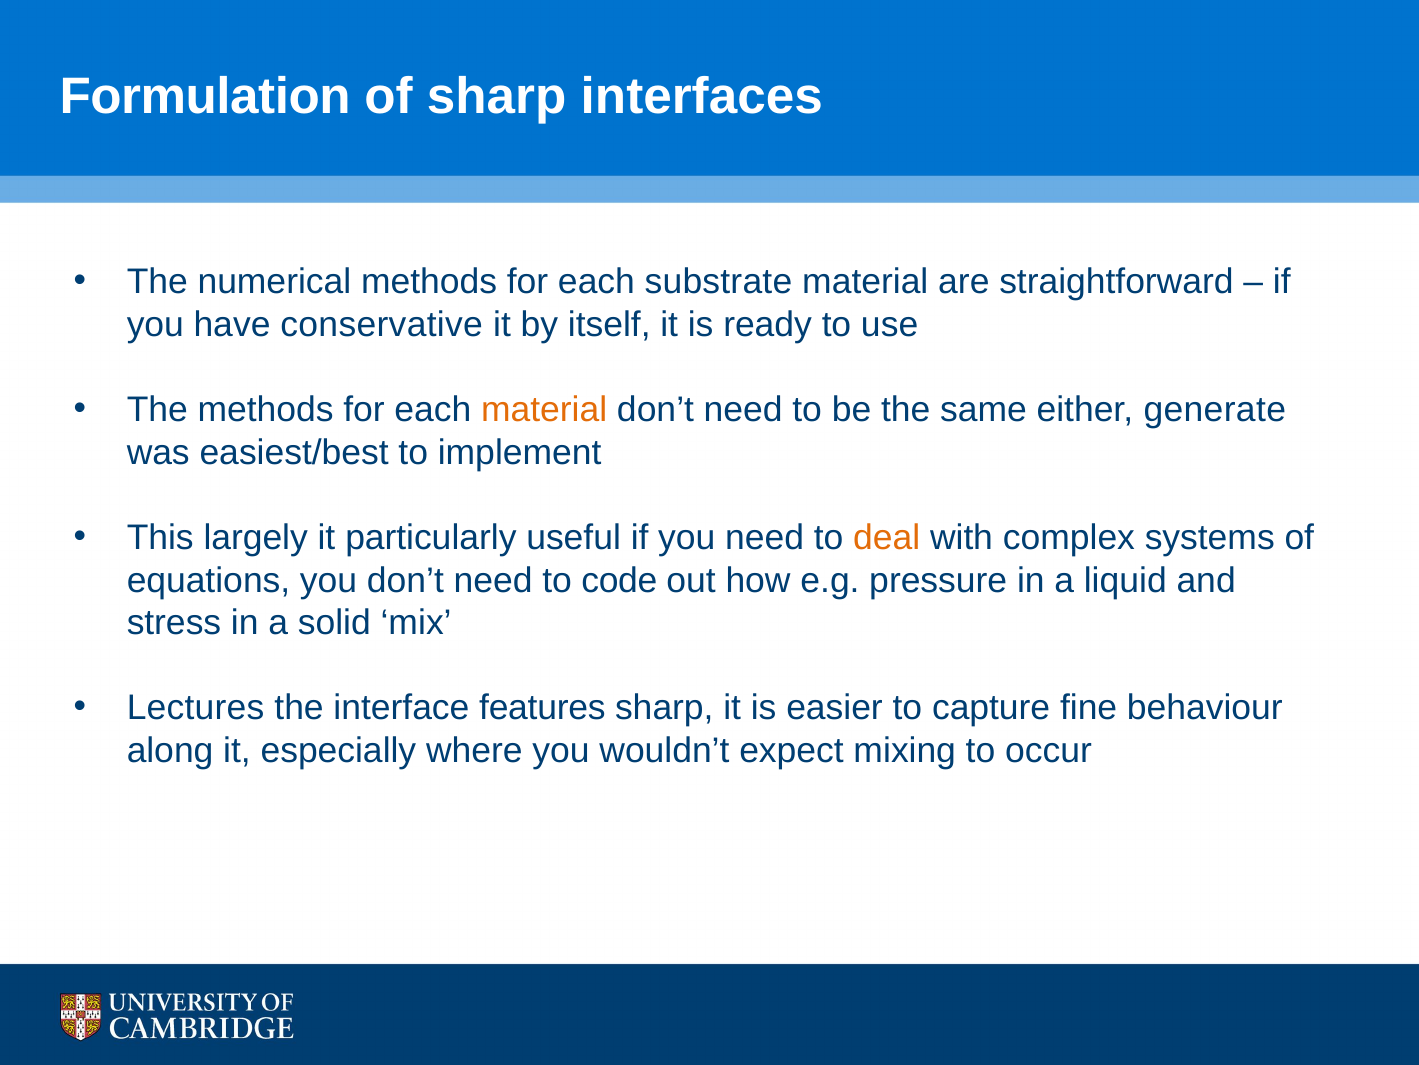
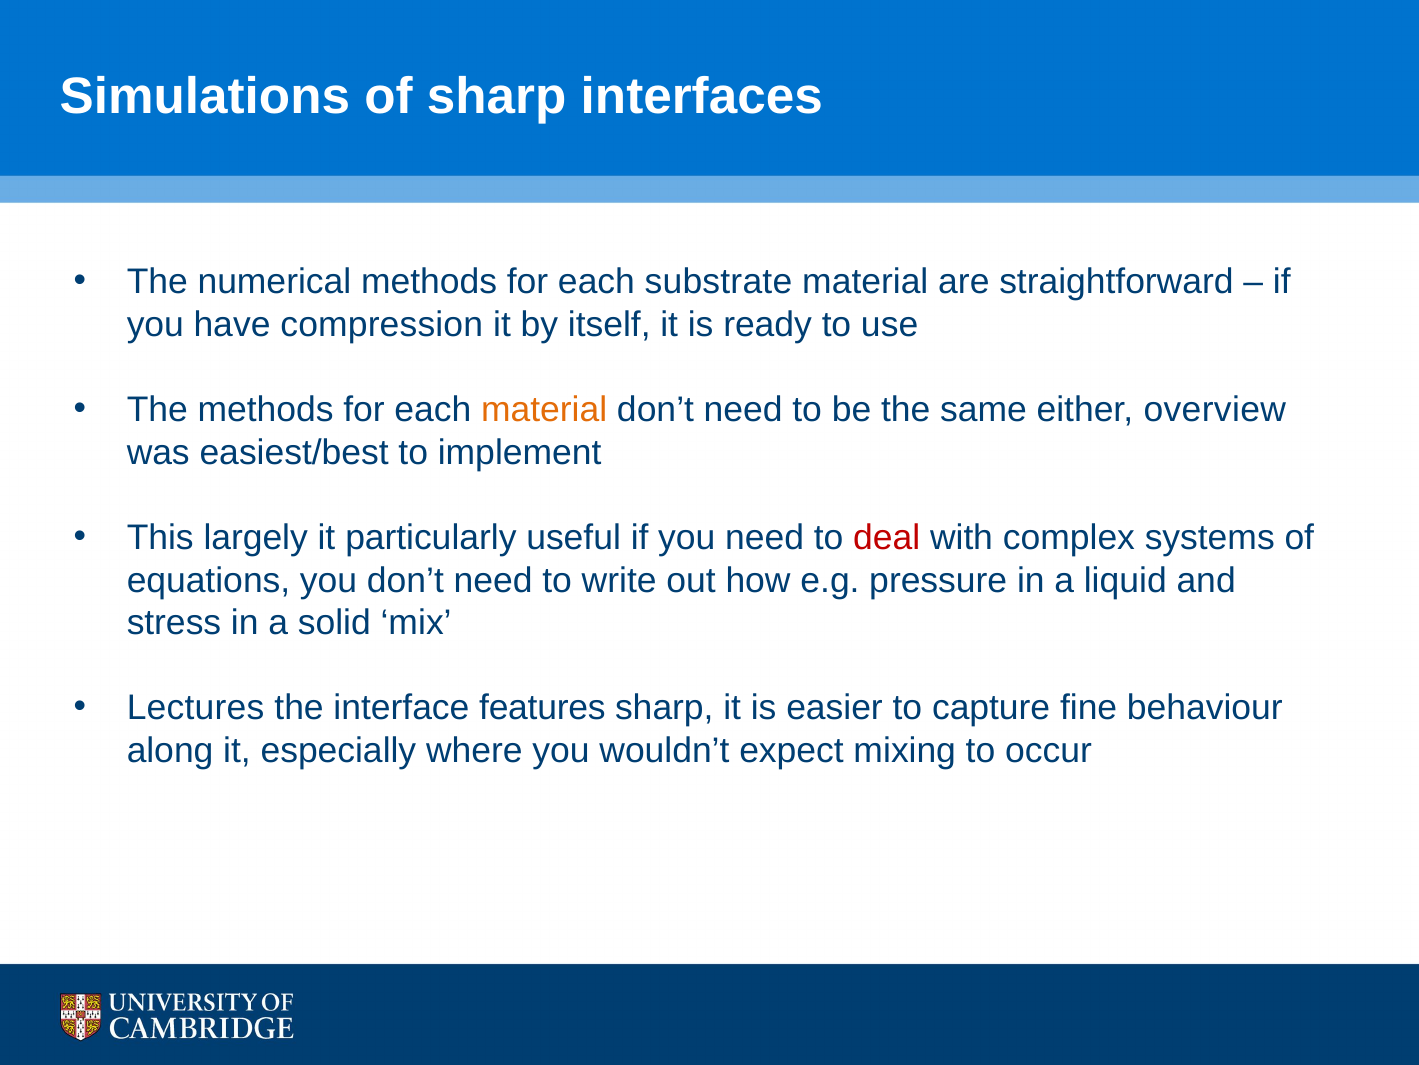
Formulation: Formulation -> Simulations
conservative: conservative -> compression
generate: generate -> overview
deal colour: orange -> red
code: code -> write
